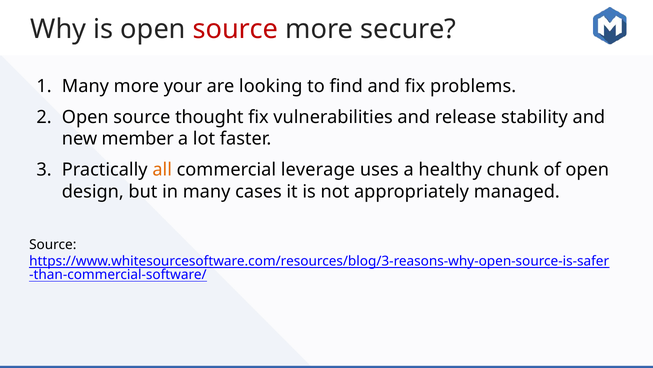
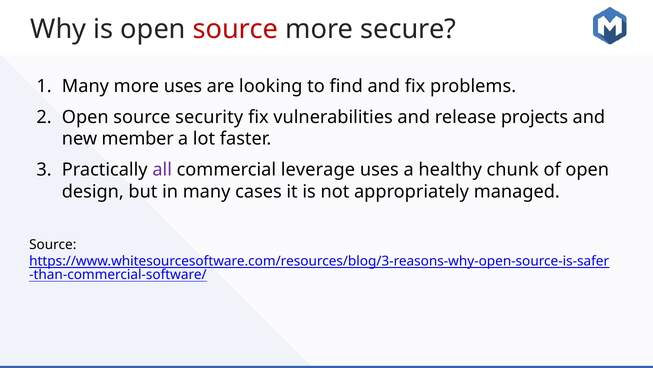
more your: your -> uses
thought: thought -> security
stability: stability -> projects
all colour: orange -> purple
